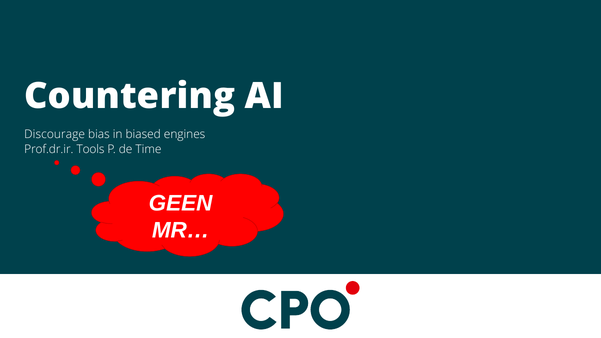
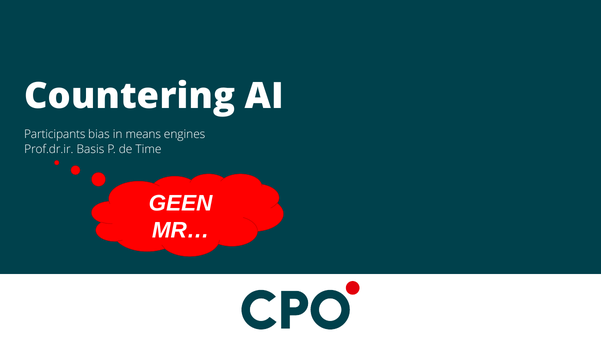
Discourage: Discourage -> Participants
biased: biased -> means
Tools: Tools -> Basis
